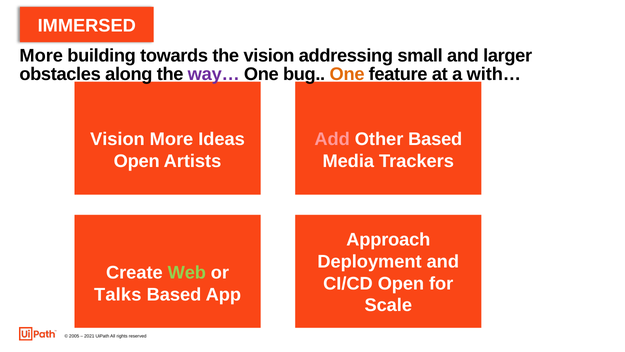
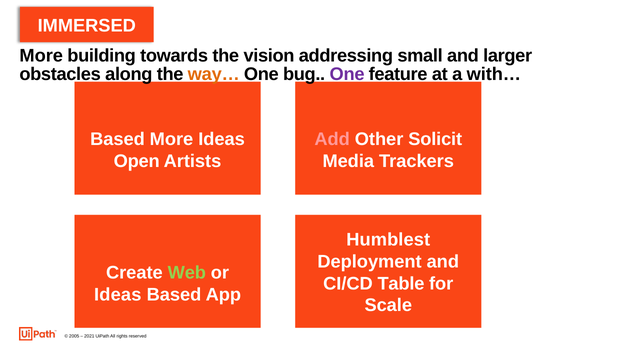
way… colour: purple -> orange
One at (347, 74) colour: orange -> purple
Vision at (117, 139): Vision -> Based
Other Based: Based -> Solicit
Approach: Approach -> Humblest
CI/CD Open: Open -> Table
Talks at (118, 294): Talks -> Ideas
